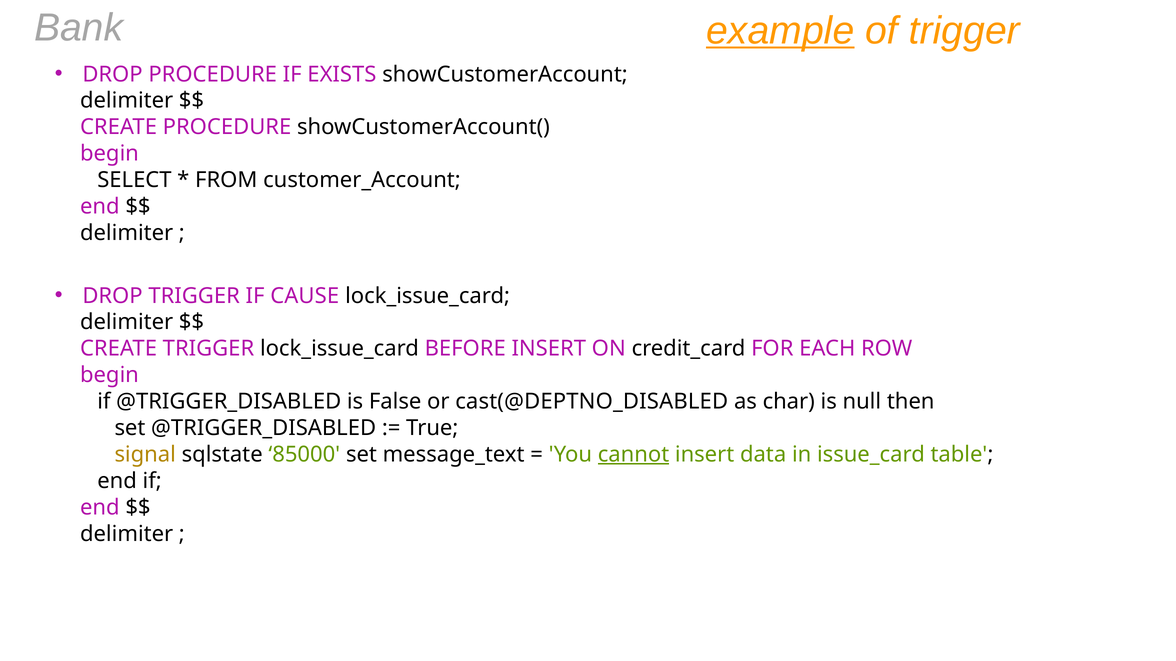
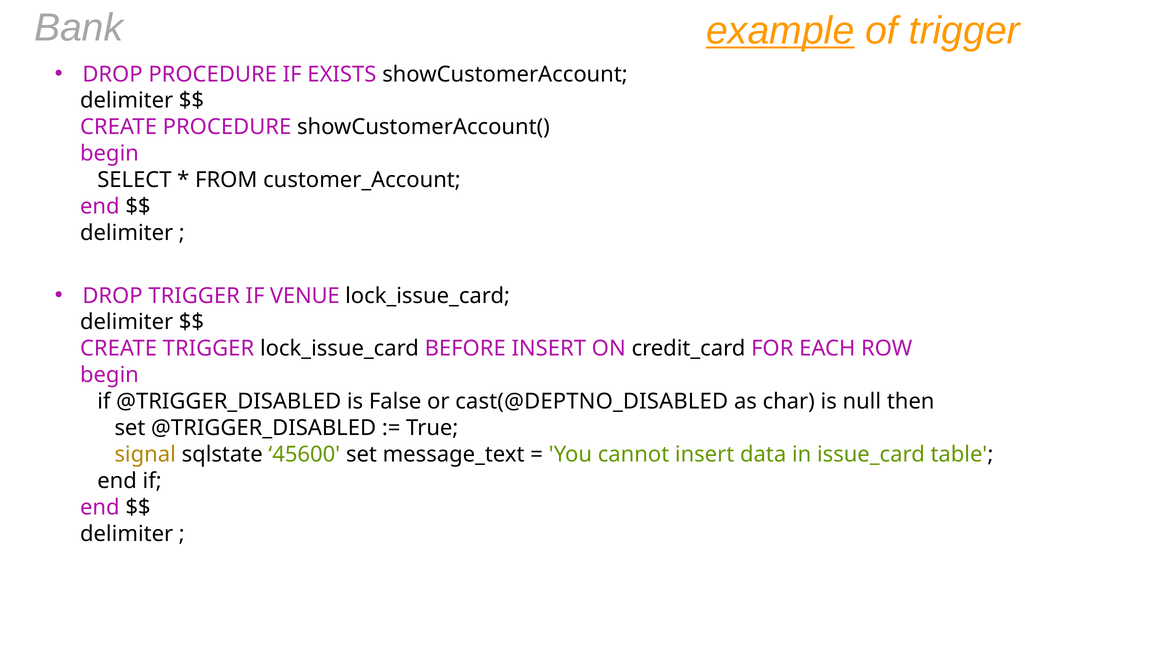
CAUSE: CAUSE -> VENUE
85000: 85000 -> 45600
cannot underline: present -> none
